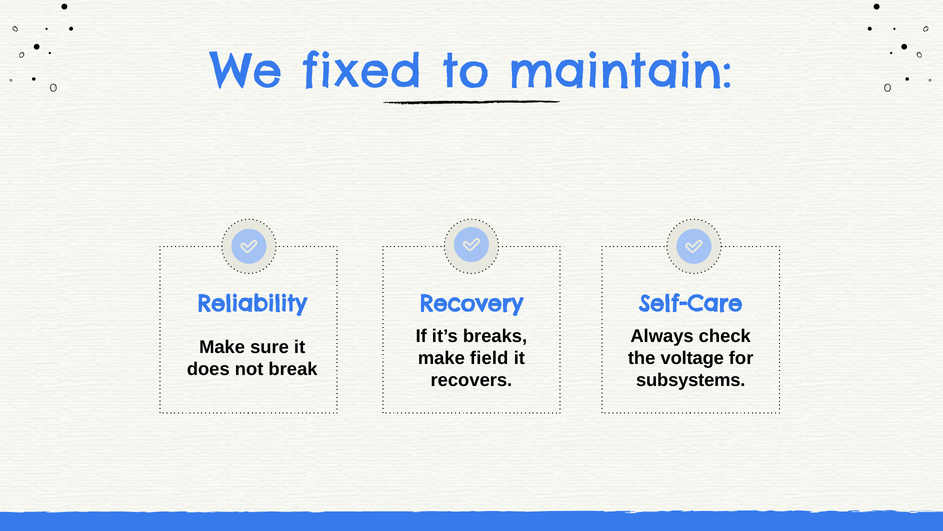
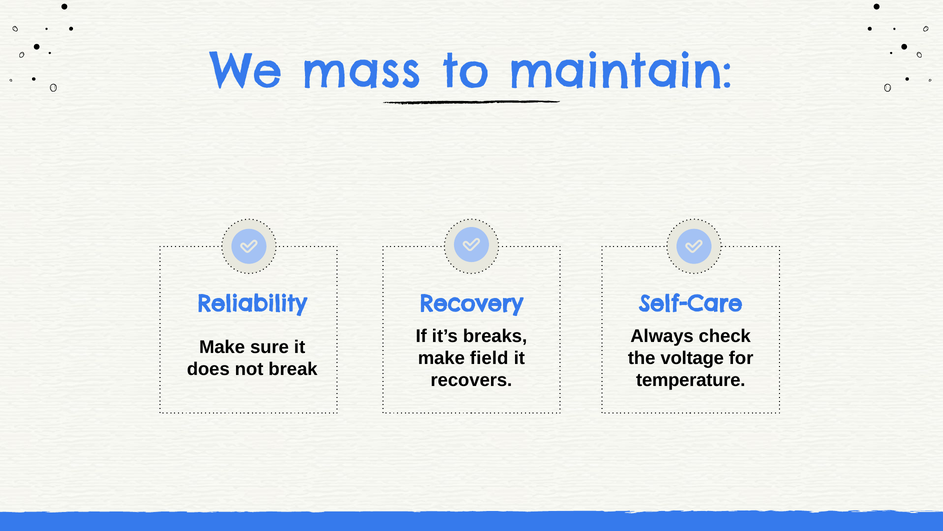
fixed: fixed -> mass
subsystems: subsystems -> temperature
